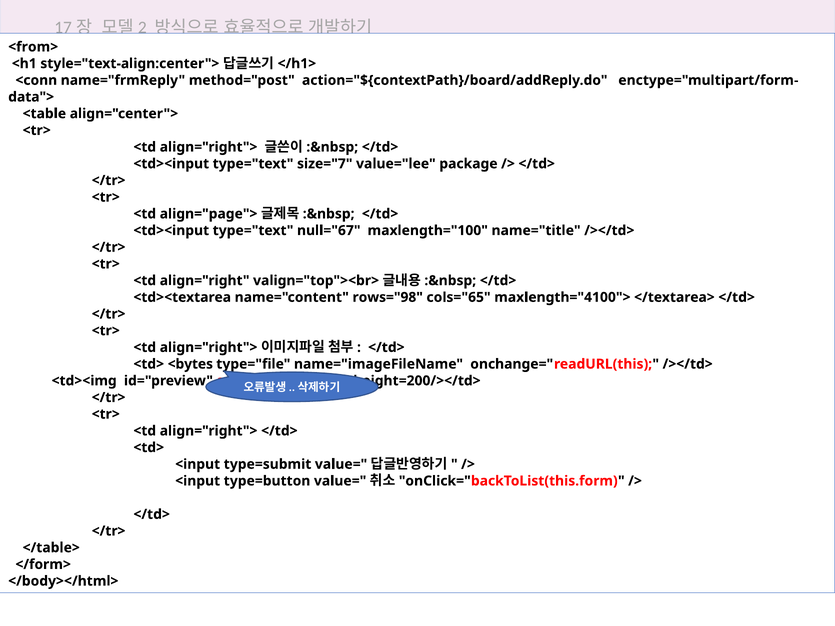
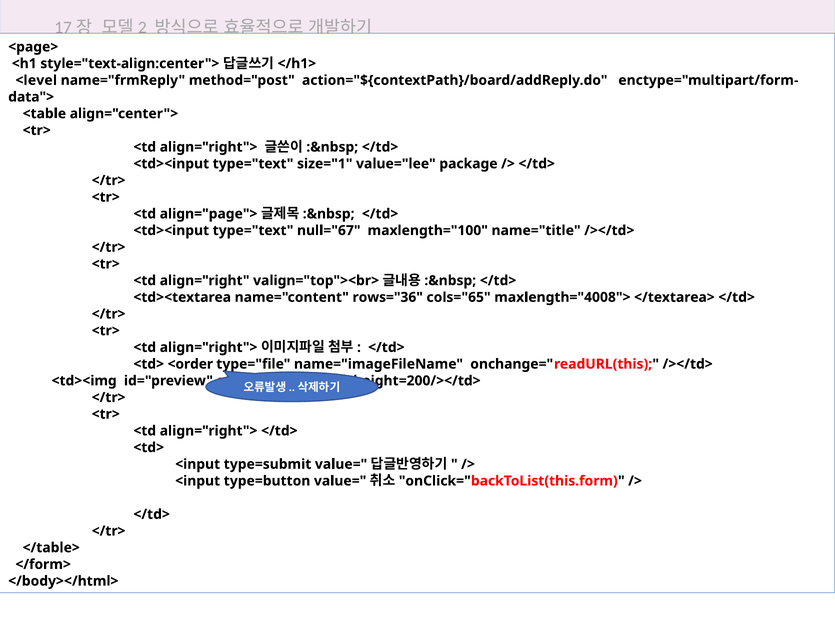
<from>: <from> -> <page>
<conn: <conn -> <level
size="7: size="7 -> size="1
rows="98: rows="98 -> rows="36
maxlength="4100">: maxlength="4100"> -> maxlength="4008">
<bytes: <bytes -> <order
